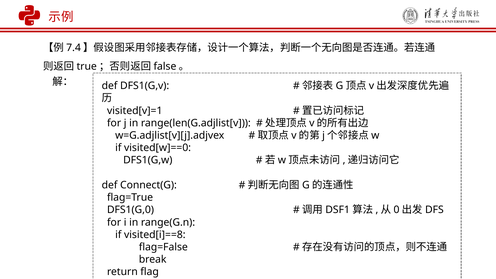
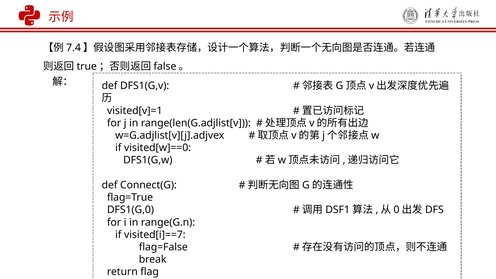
visited[i]==8: visited[i]==8 -> visited[i]==7
